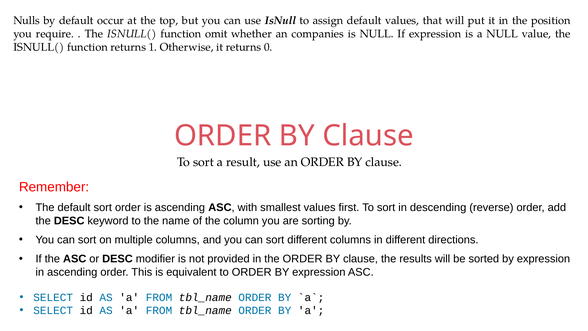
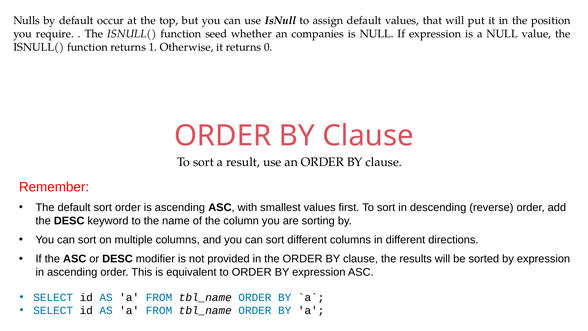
omit: omit -> seed
